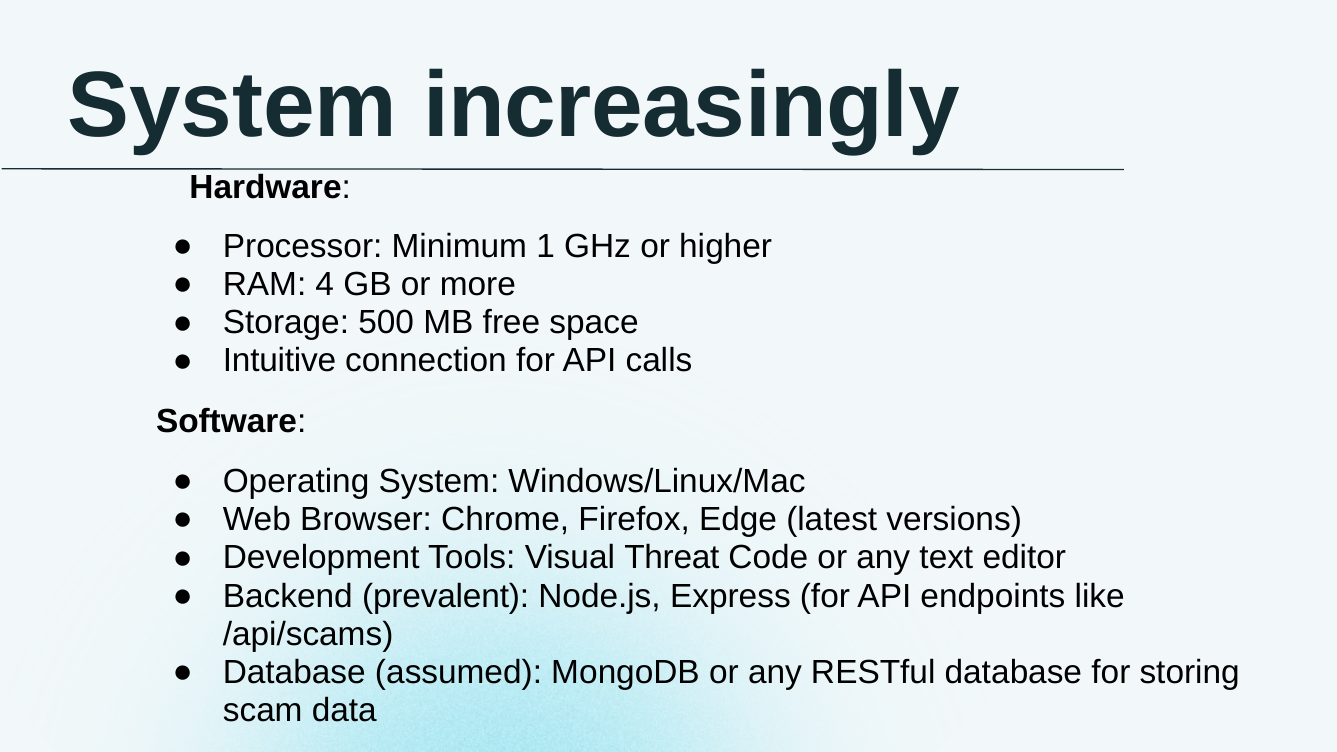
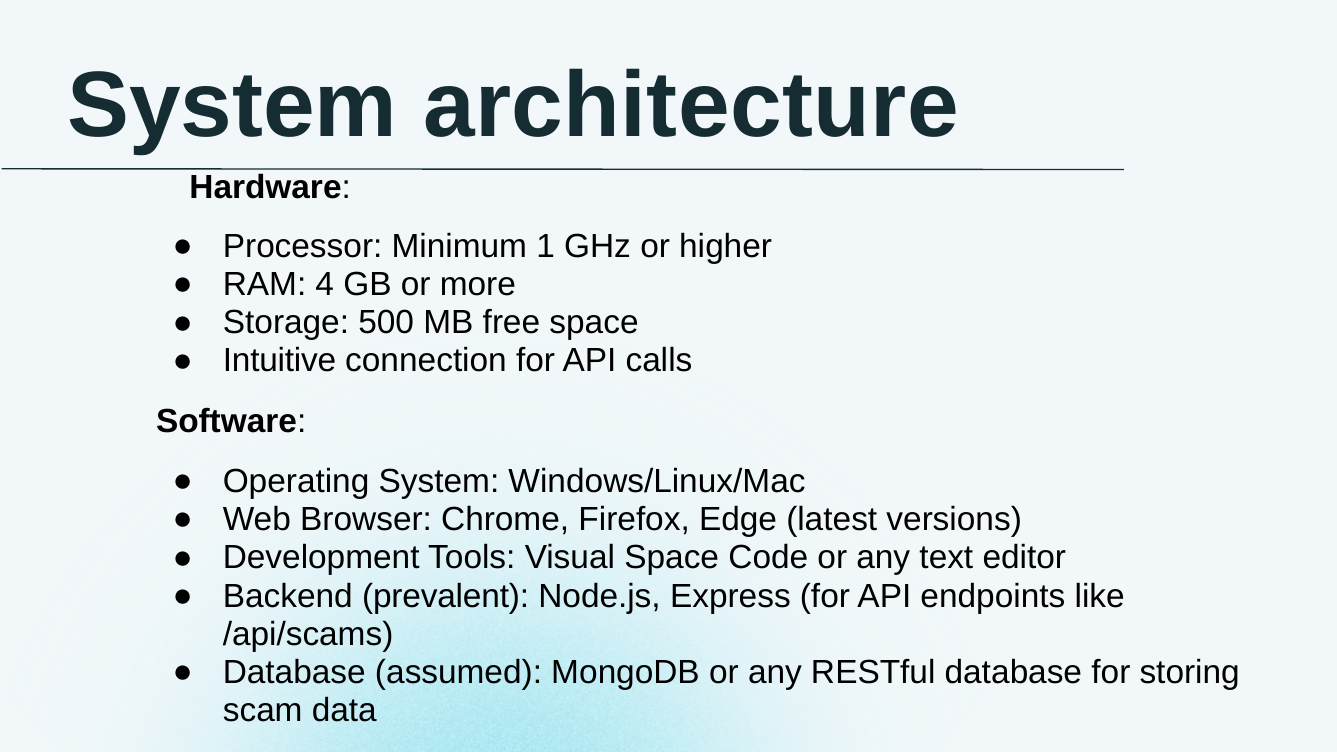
increasingly: increasingly -> architecture
Visual Threat: Threat -> Space
